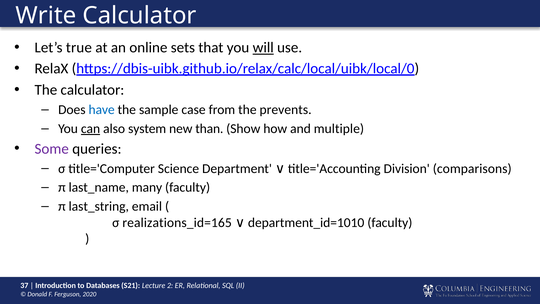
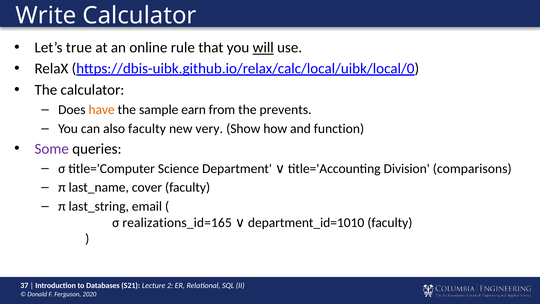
sets: sets -> rule
have colour: blue -> orange
case: case -> earn
can underline: present -> none
also system: system -> faculty
than: than -> very
multiple: multiple -> function
many: many -> cover
